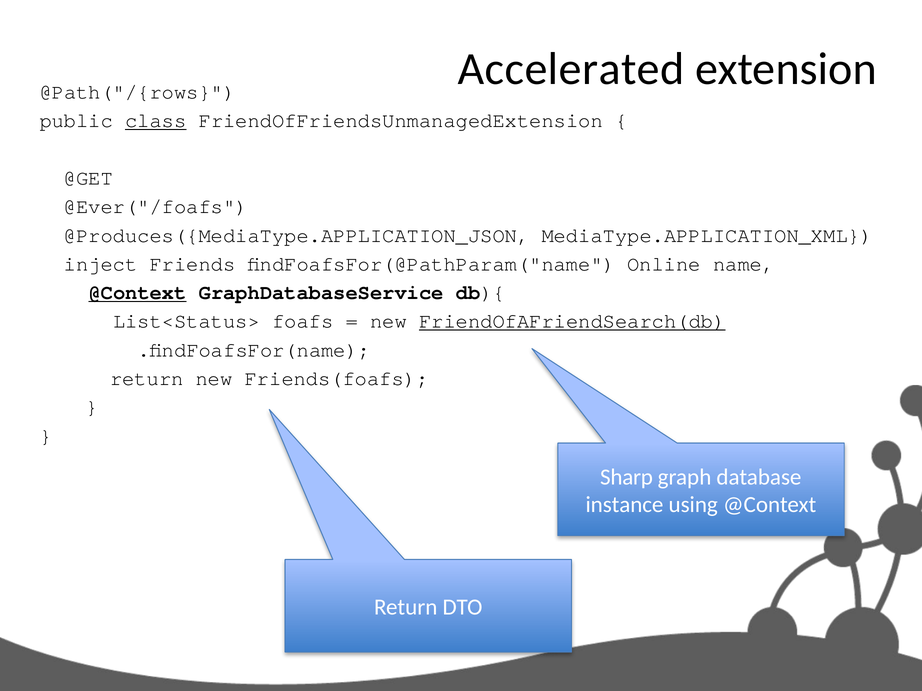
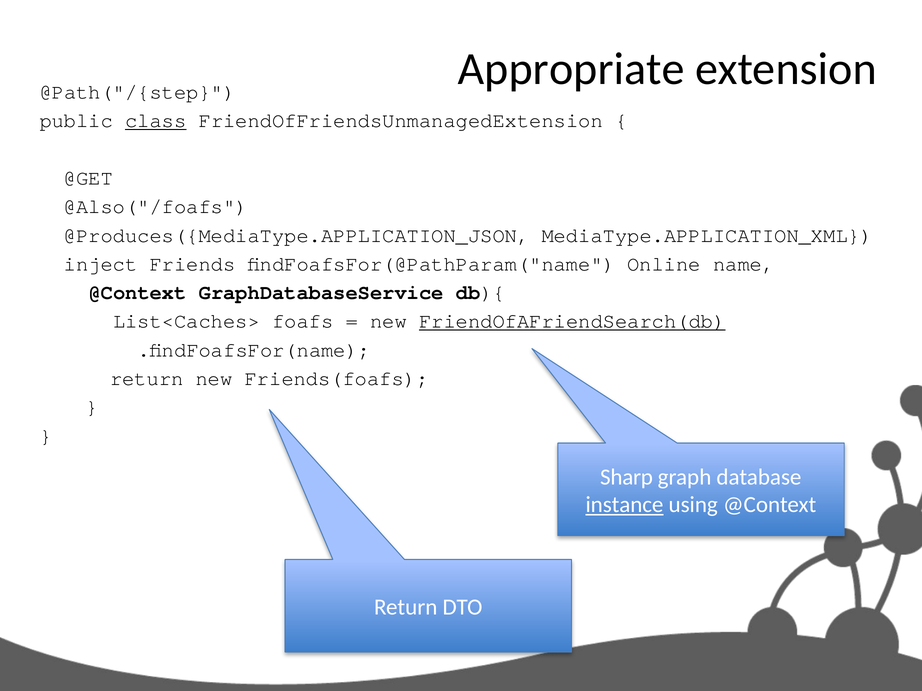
Accelerated: Accelerated -> Appropriate
@Path("/{rows: @Path("/{rows -> @Path("/{step
@Ever("/foafs: @Ever("/foafs -> @Also("/foafs
@Context at (138, 293) underline: present -> none
List<Status>: List<Status> -> List<Caches>
instance underline: none -> present
